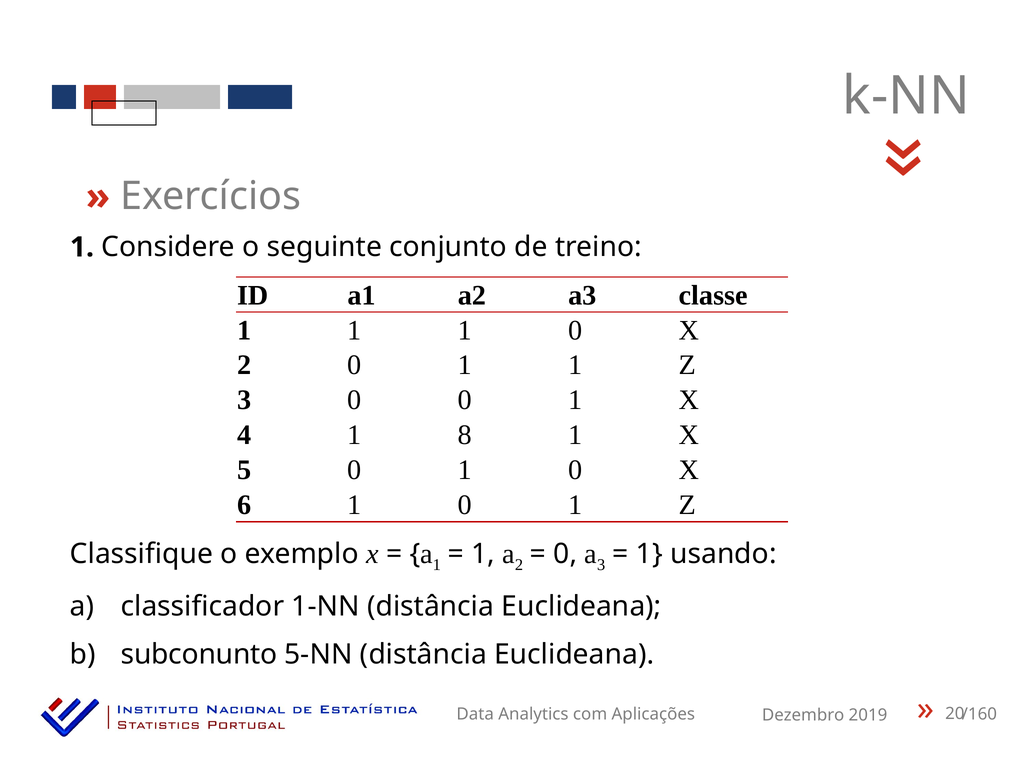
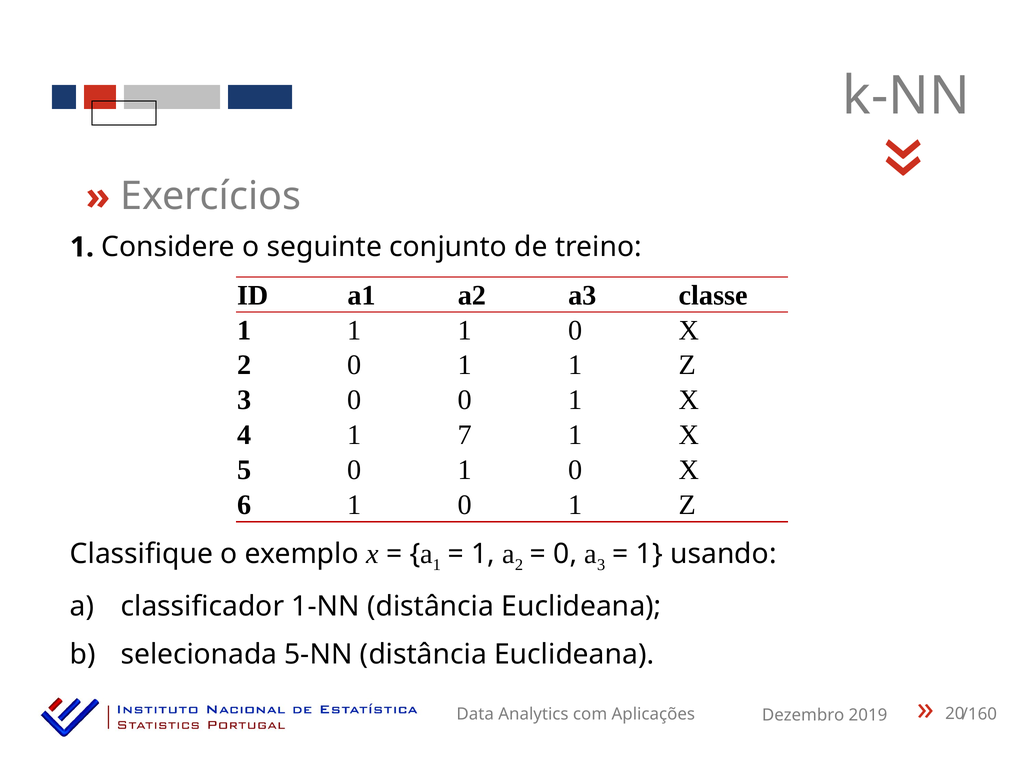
8: 8 -> 7
subconunto: subconunto -> selecionada
